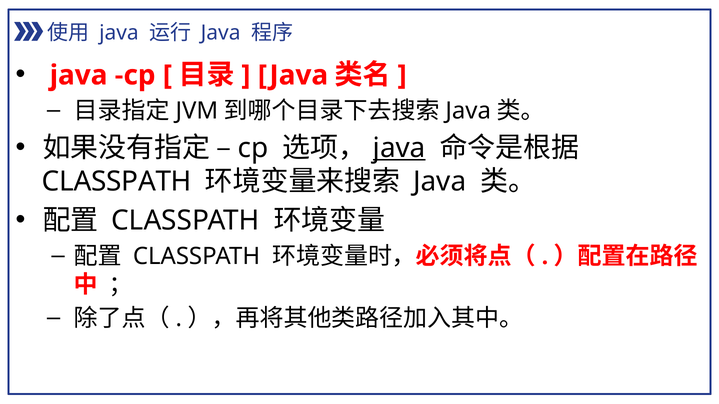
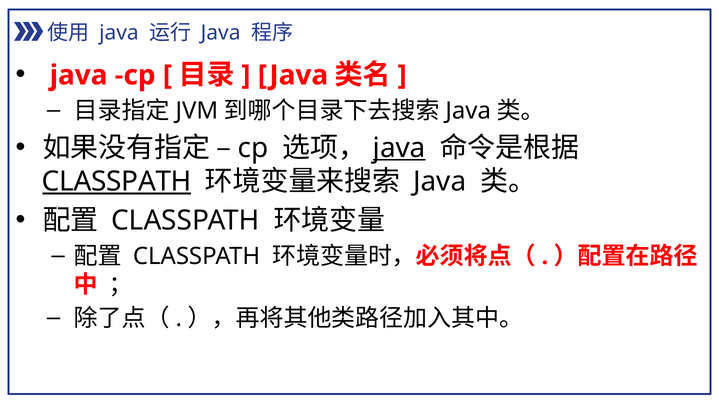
CLASSPATH at (117, 182) underline: none -> present
